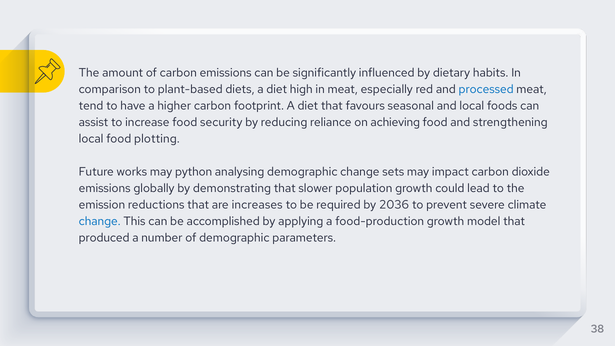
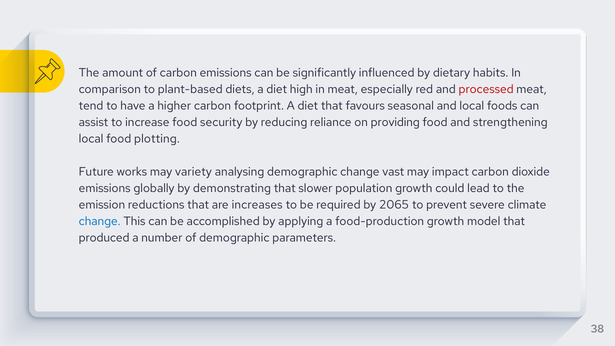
processed colour: blue -> red
achieving: achieving -> providing
python: python -> variety
sets: sets -> vast
2036: 2036 -> 2065
